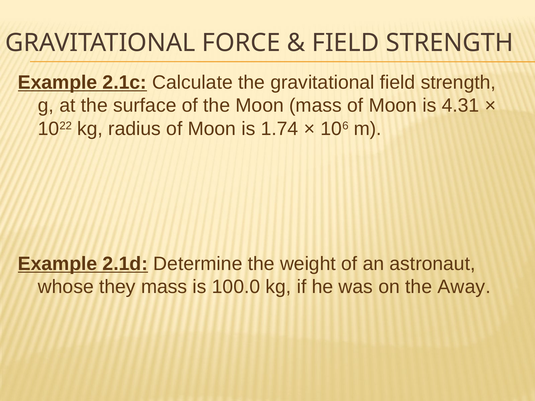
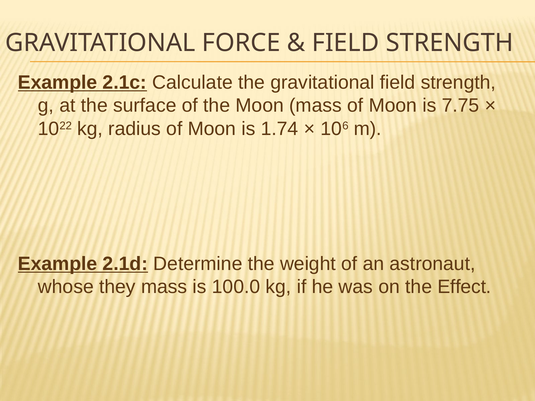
4.31: 4.31 -> 7.75
Away: Away -> Effect
